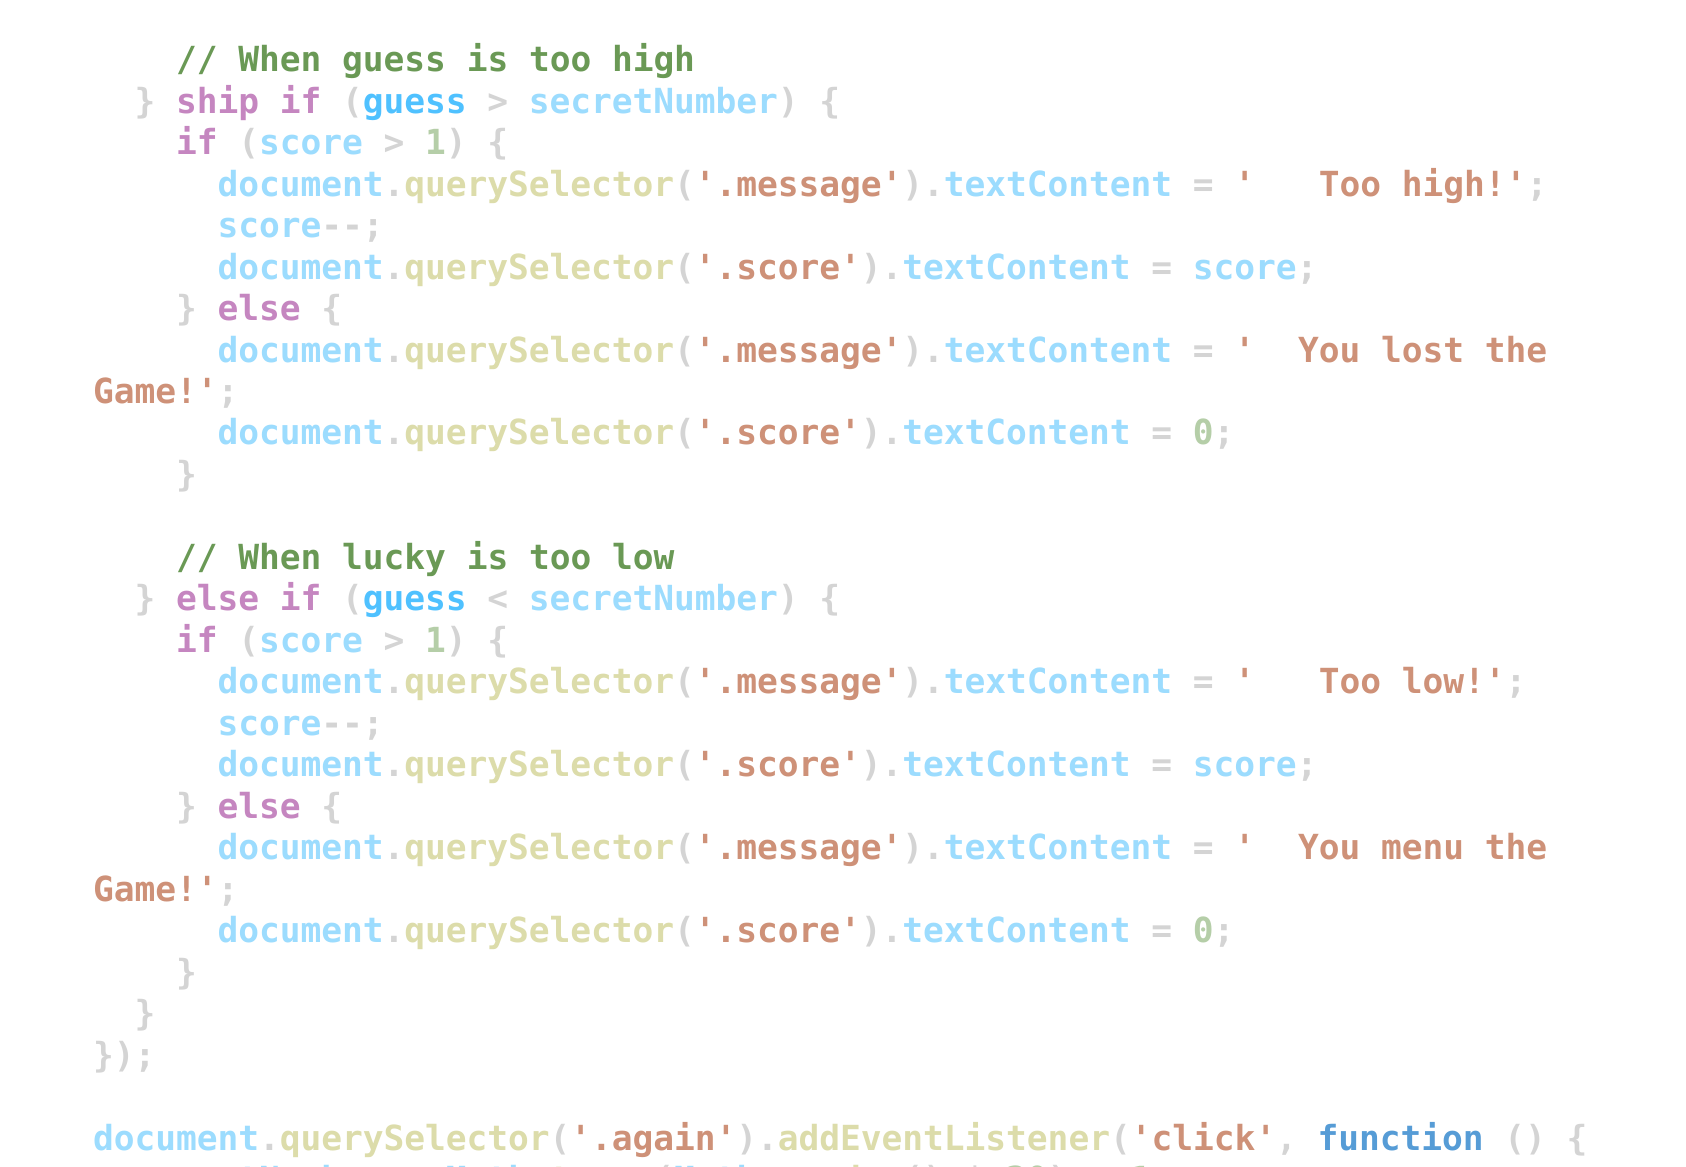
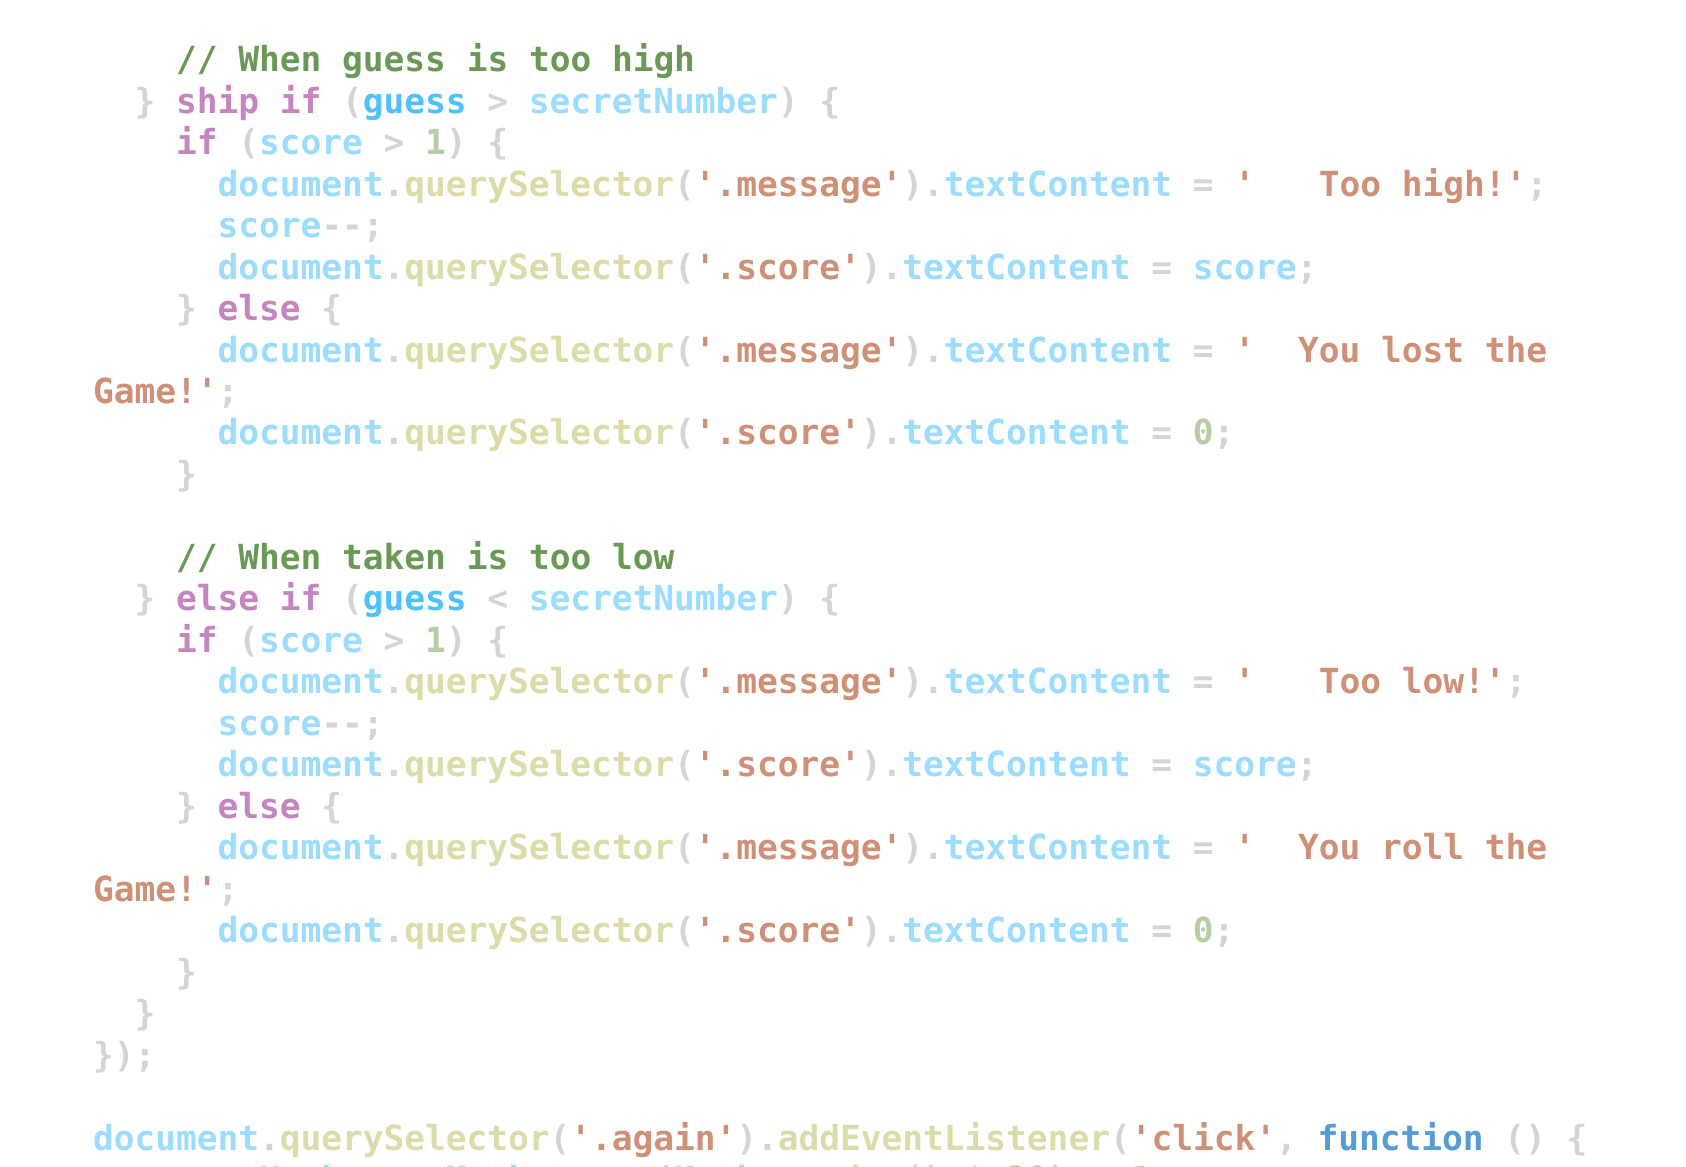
lucky: lucky -> taken
menu: menu -> roll
